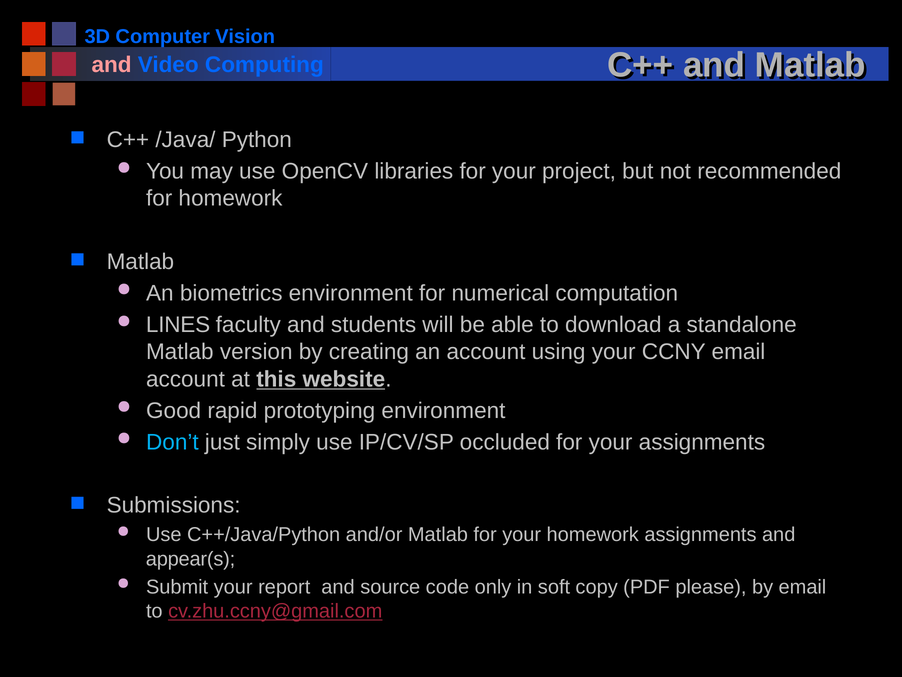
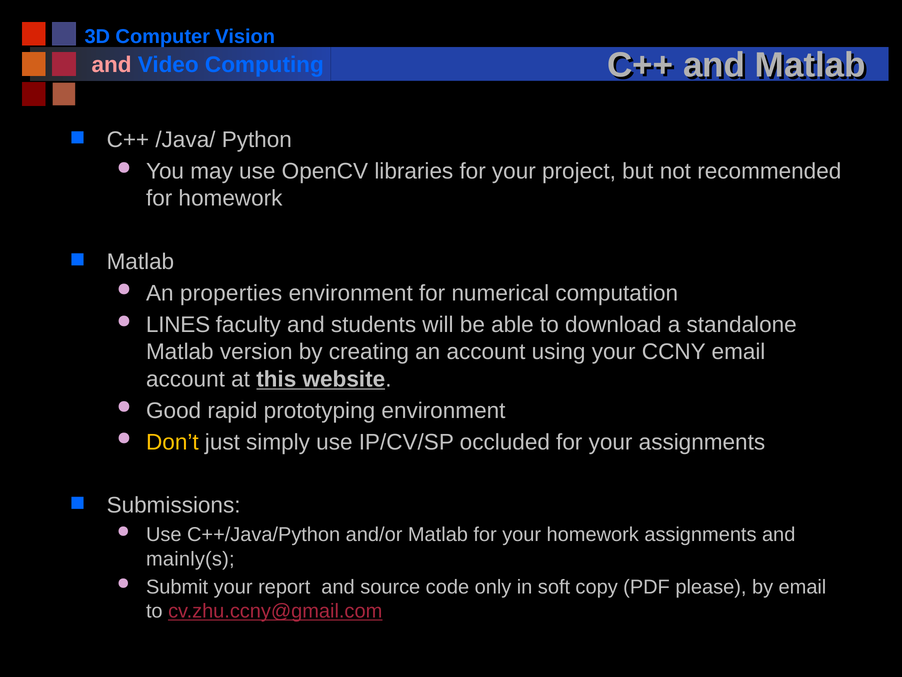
biometrics: biometrics -> properties
Don’t colour: light blue -> yellow
appear(s: appear(s -> mainly(s
